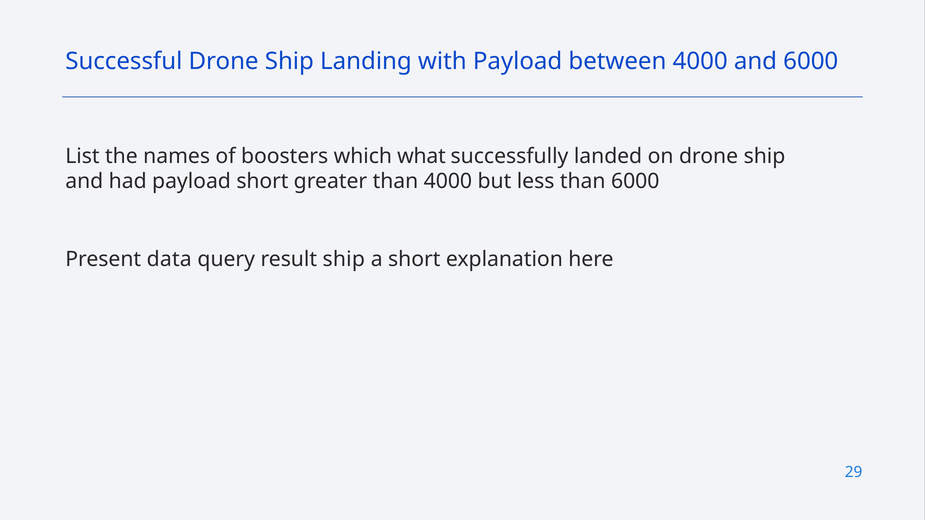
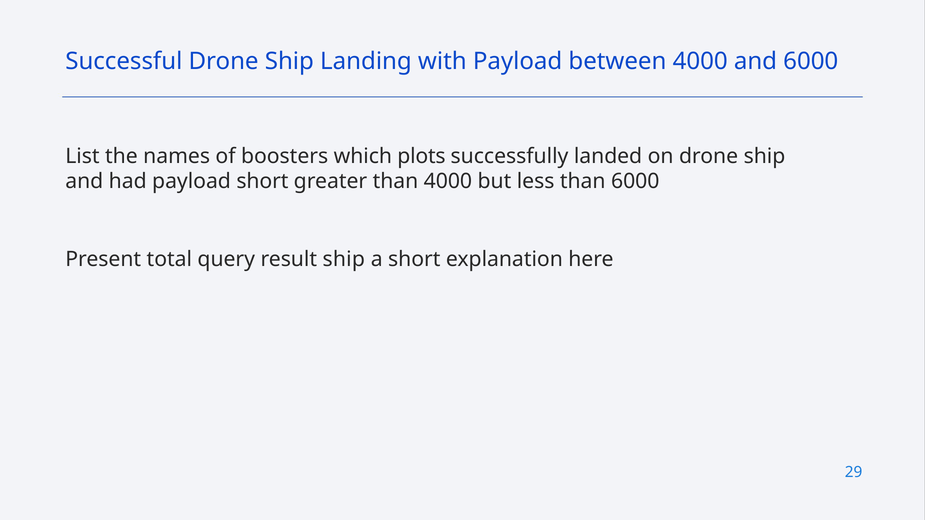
what: what -> plots
data: data -> total
